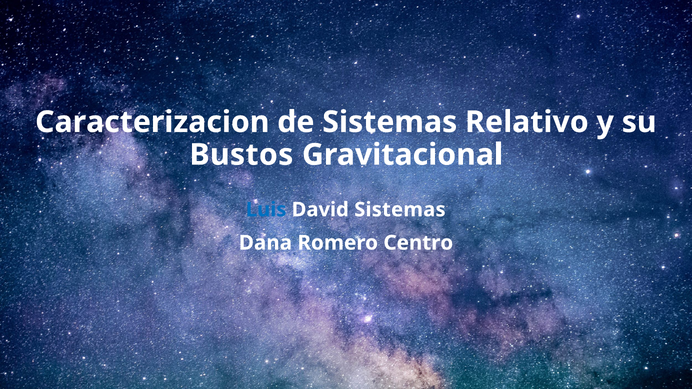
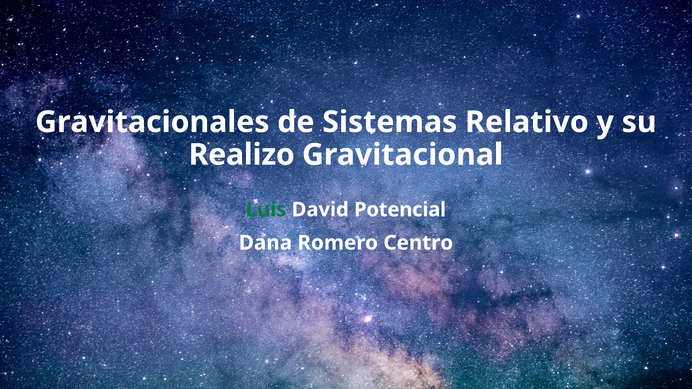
Caracterizacion: Caracterizacion -> Gravitacionales
Bustos: Bustos -> Realizo
Luis colour: blue -> green
David Sistemas: Sistemas -> Potencial
